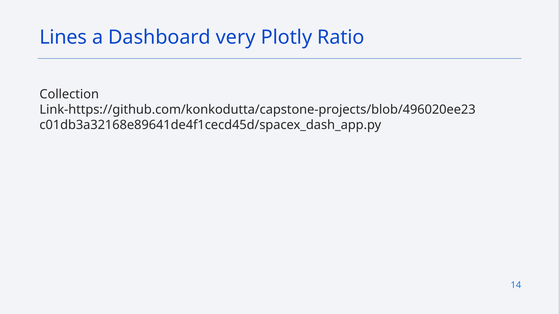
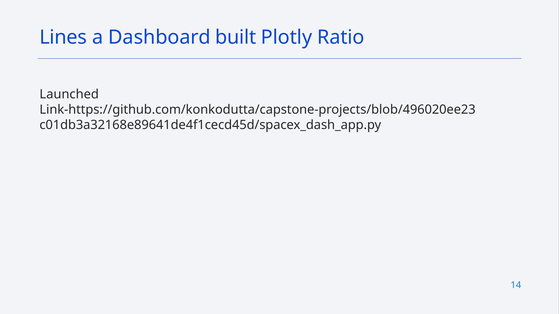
very: very -> built
Collection: Collection -> Launched
